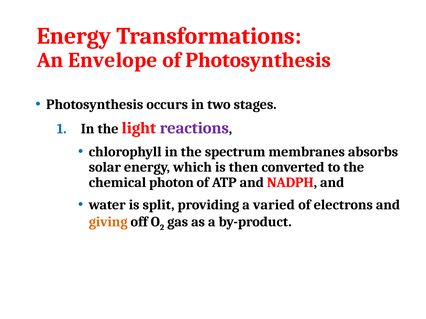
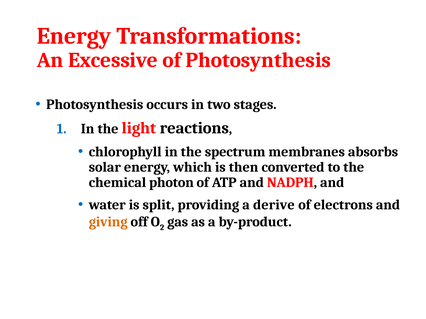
Envelope: Envelope -> Excessive
reactions colour: purple -> black
varied: varied -> derive
